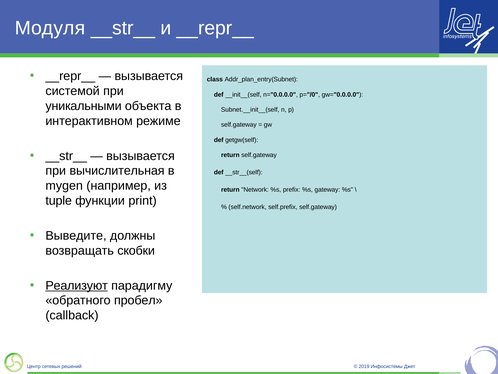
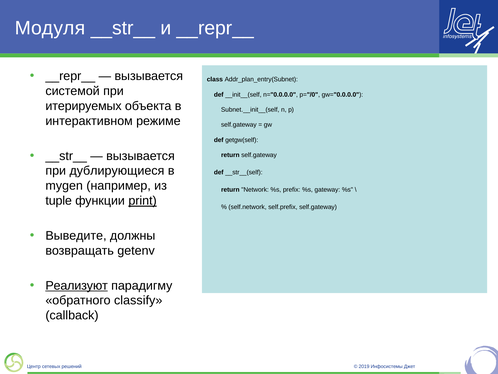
уникальными: уникальными -> итерируемых
вычислительная: вычислительная -> дублирующиеся
print underline: none -> present
скобки: скобки -> getenv
пробел: пробел -> classify
